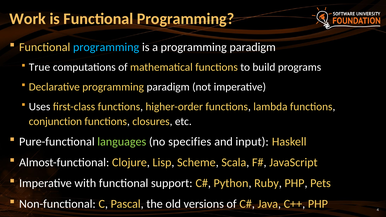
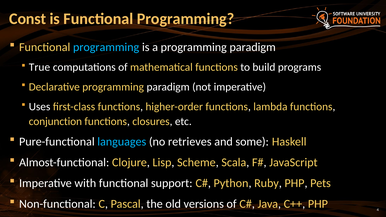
Work: Work -> Const
languages colour: light green -> light blue
specifies: specifies -> retrieves
input: input -> some
